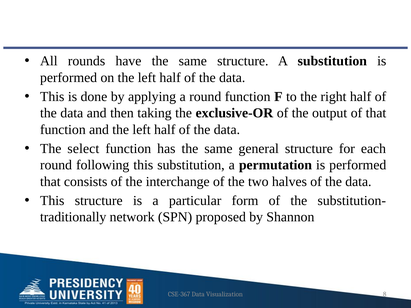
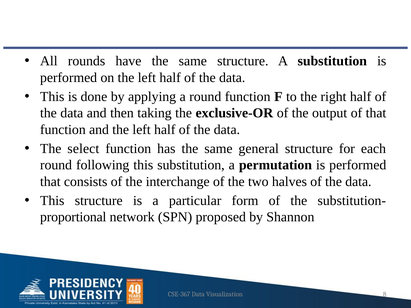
traditionally: traditionally -> proportional
